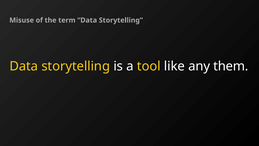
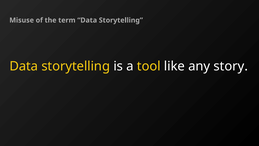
them: them -> story
